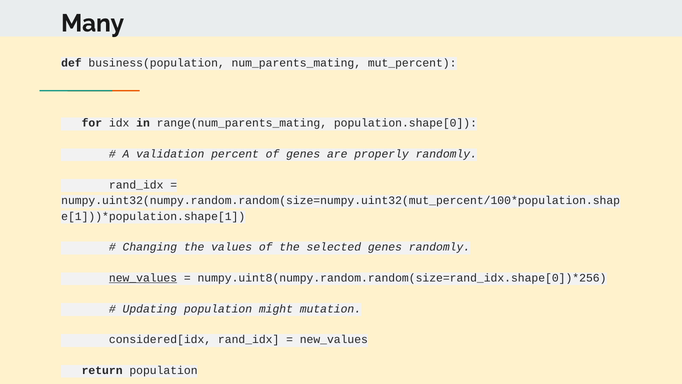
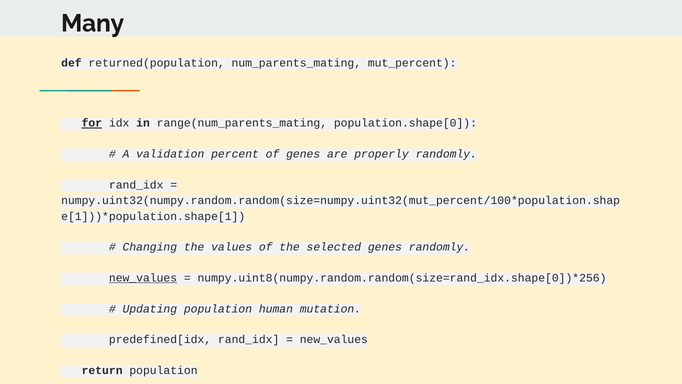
business(population: business(population -> returned(population
for underline: none -> present
might: might -> human
considered[idx: considered[idx -> predefined[idx
